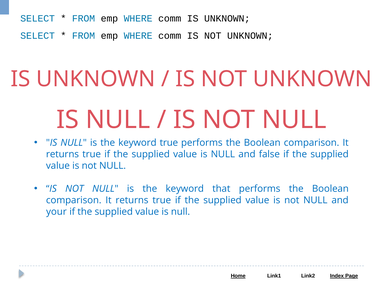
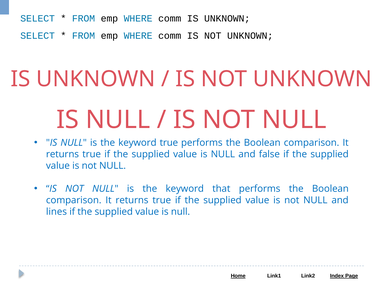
your: your -> lines
